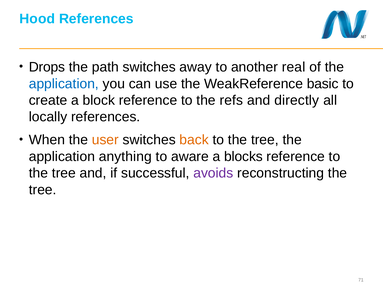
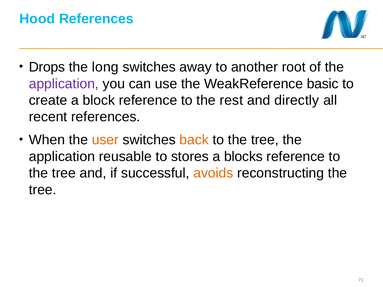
path: path -> long
real: real -> root
application at (64, 84) colour: blue -> purple
refs: refs -> rest
locally: locally -> recent
anything: anything -> reusable
aware: aware -> stores
avoids colour: purple -> orange
